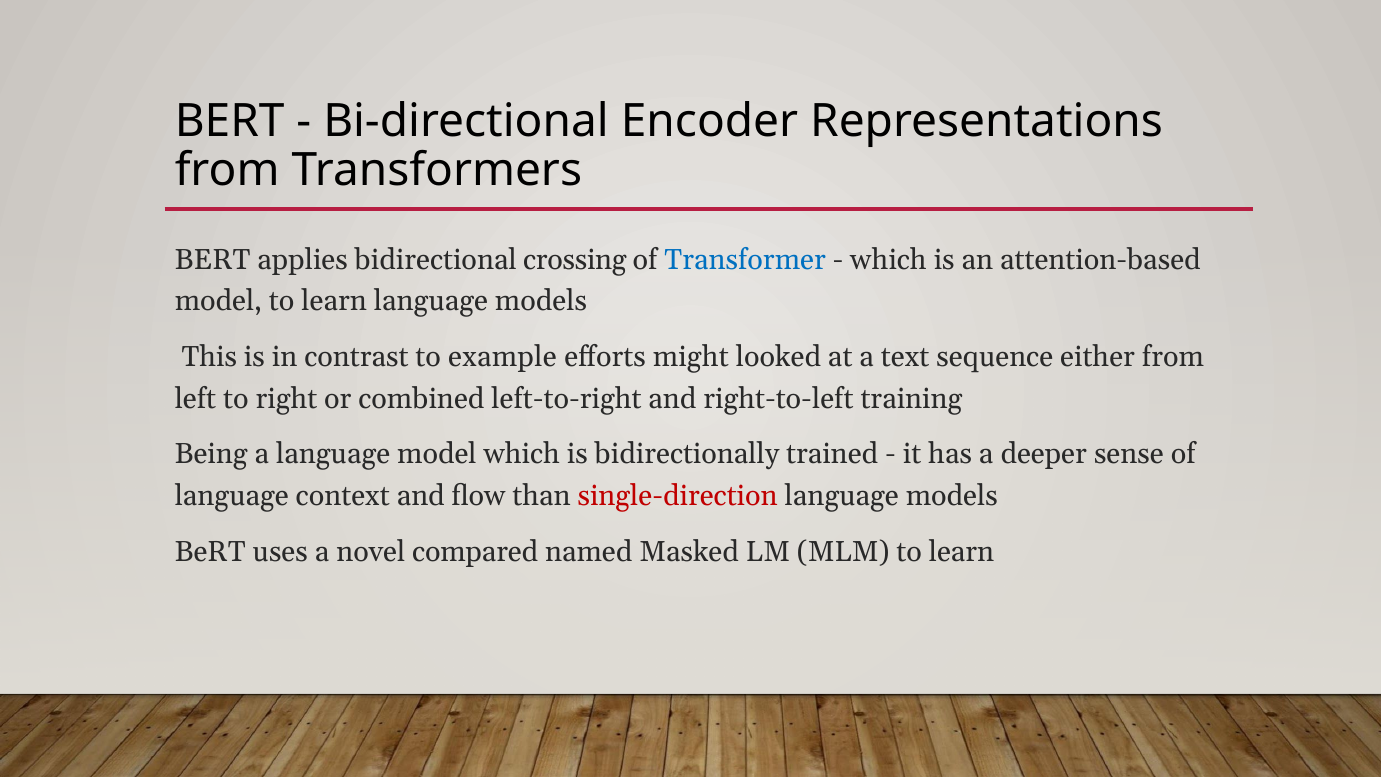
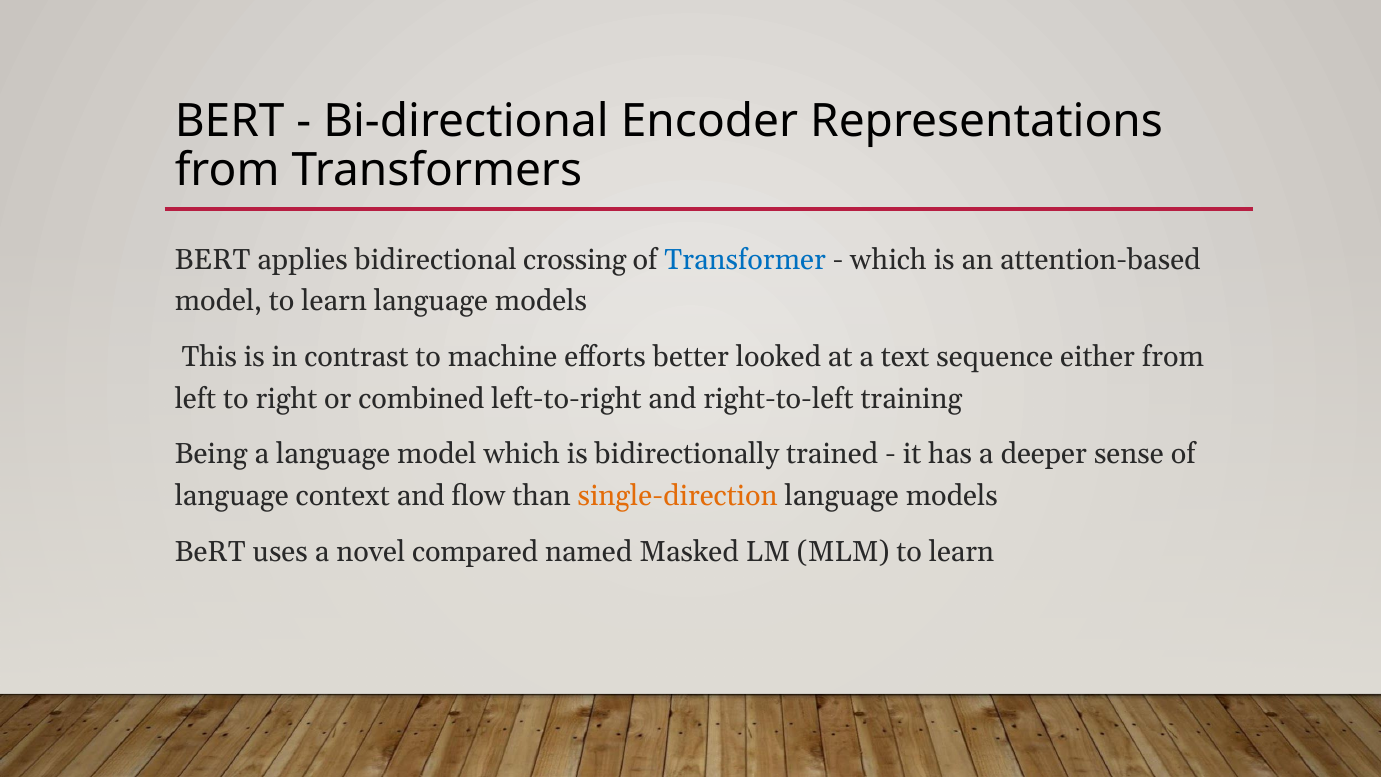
example: example -> machine
might: might -> better
single-direction colour: red -> orange
